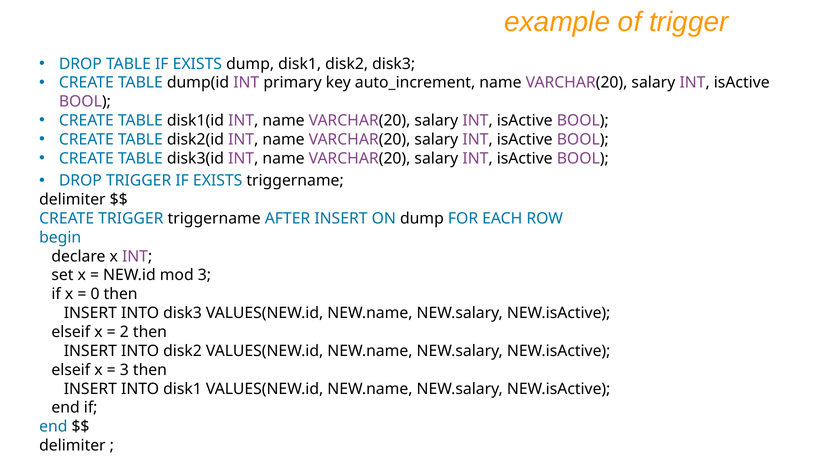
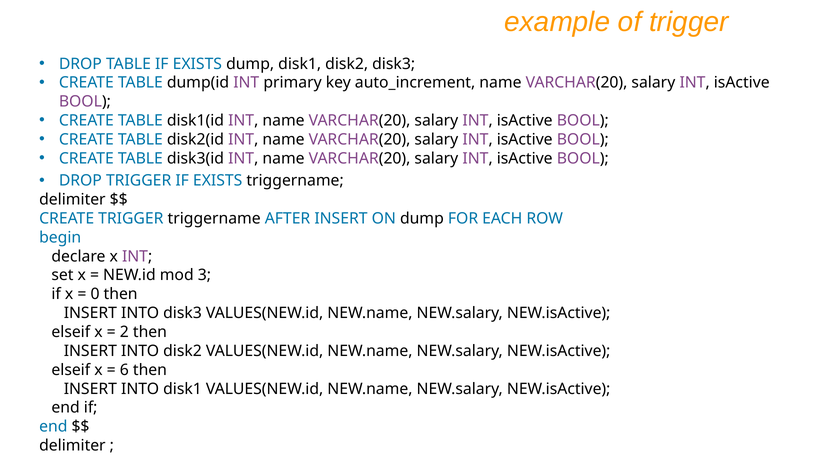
3 at (124, 370): 3 -> 6
